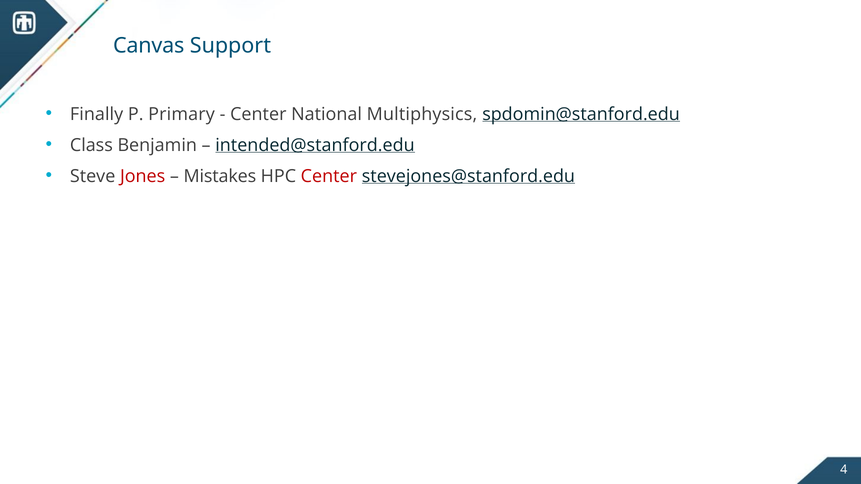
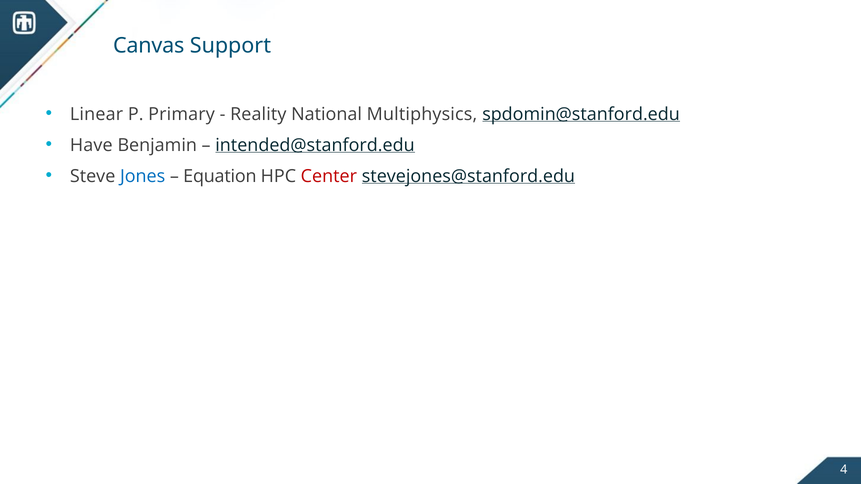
Finally: Finally -> Linear
Center at (258, 114): Center -> Reality
Class: Class -> Have
Jones colour: red -> blue
Mistakes: Mistakes -> Equation
